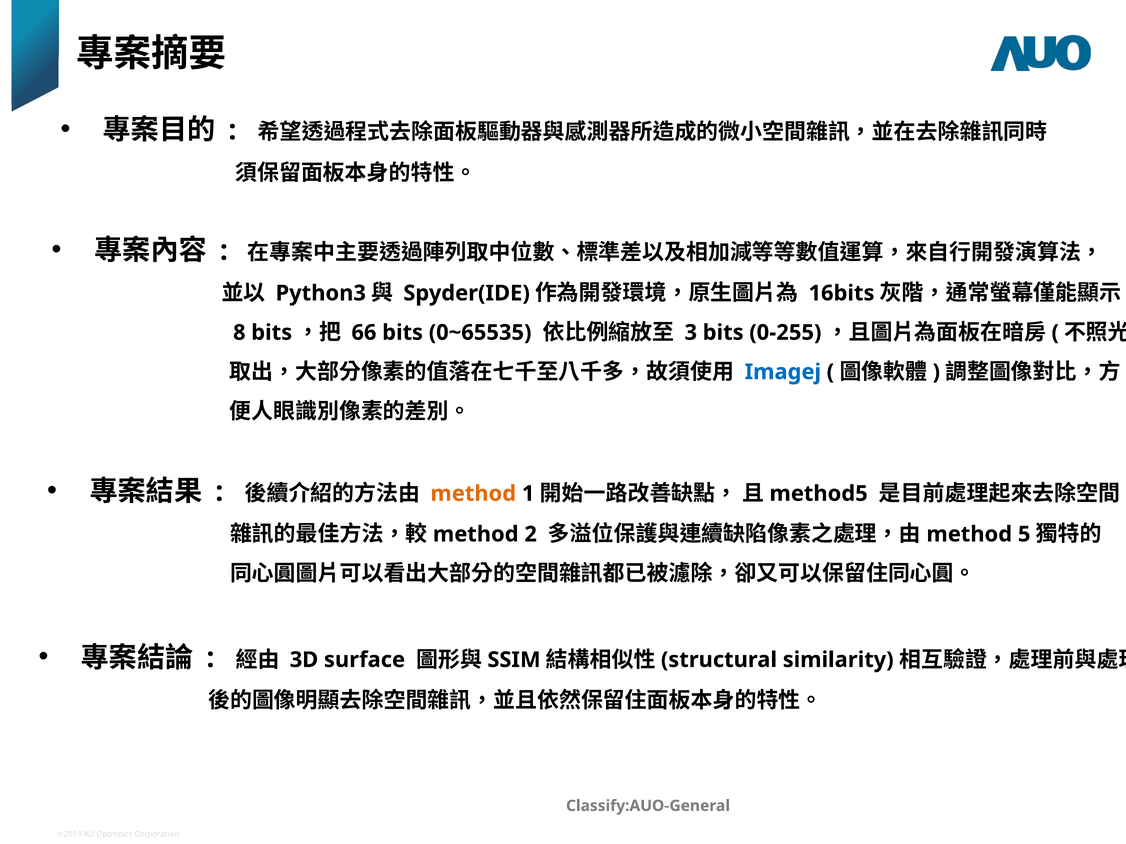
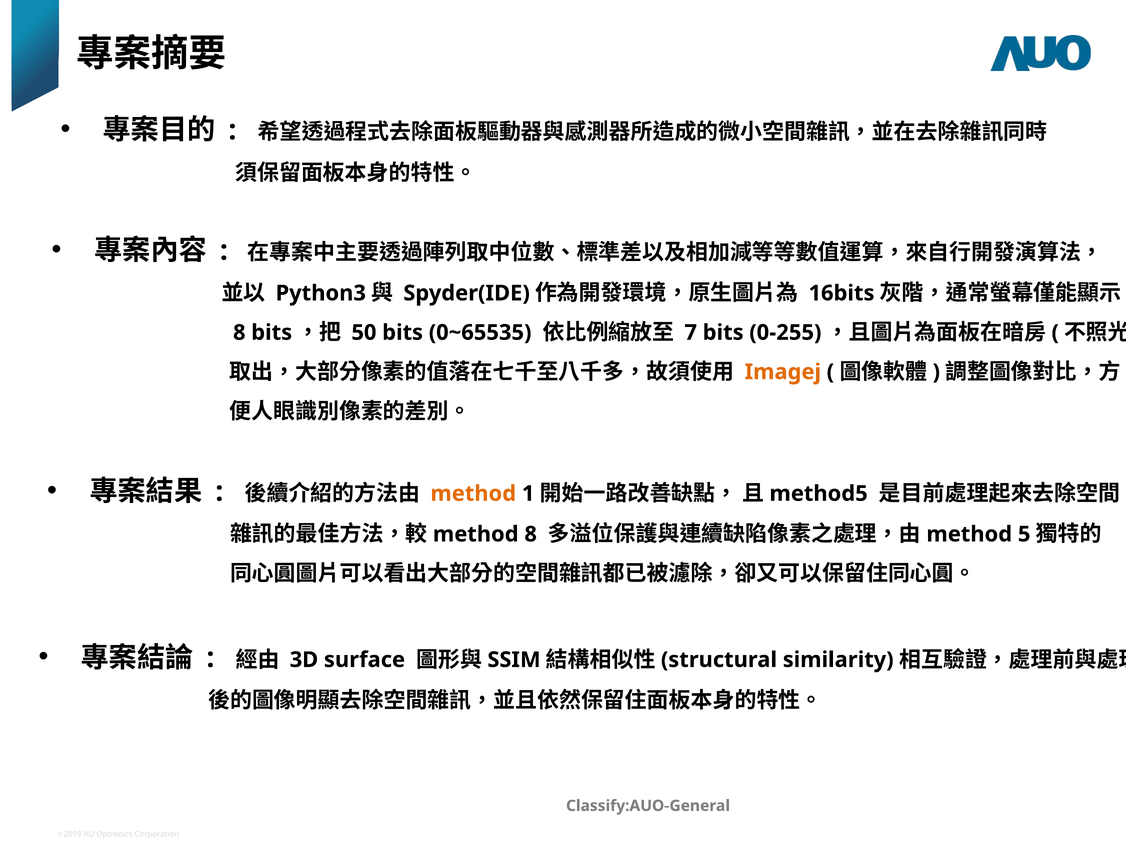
66: 66 -> 50
3: 3 -> 7
Imagej colour: blue -> orange
method 2: 2 -> 8
